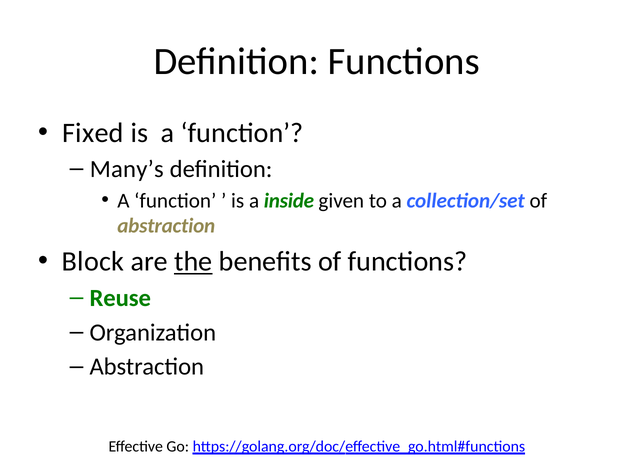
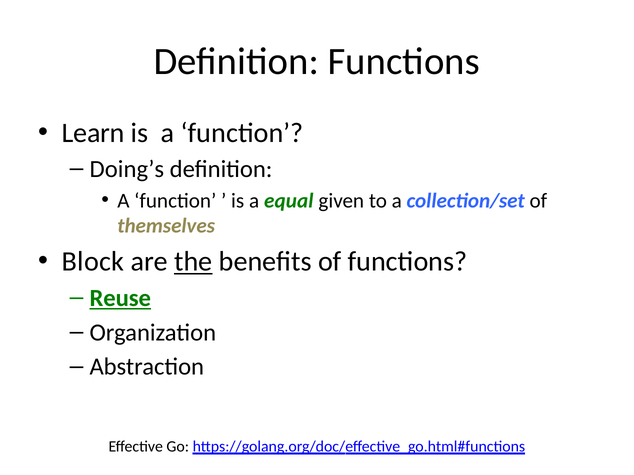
Fixed: Fixed -> Learn
Many’s: Many’s -> Doing’s
inside: inside -> equal
abstraction at (166, 226): abstraction -> themselves
Reuse underline: none -> present
